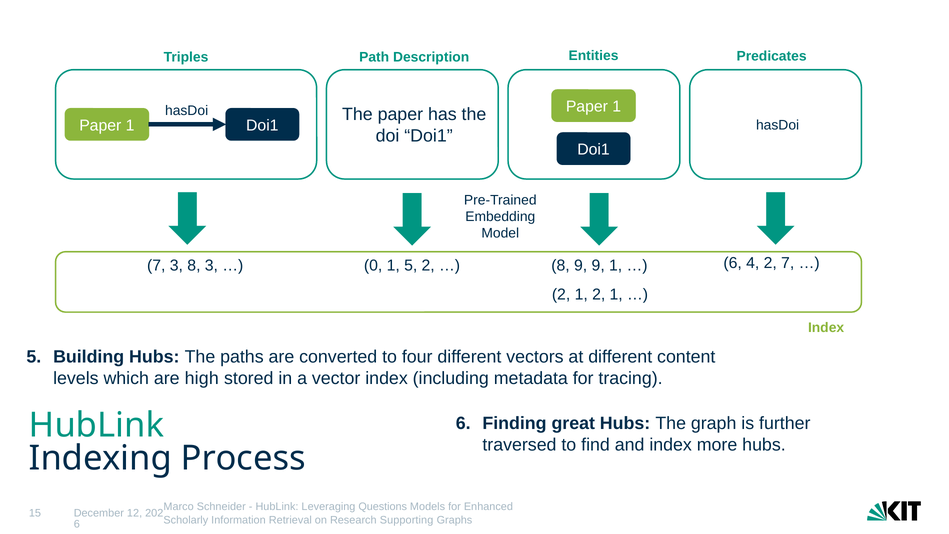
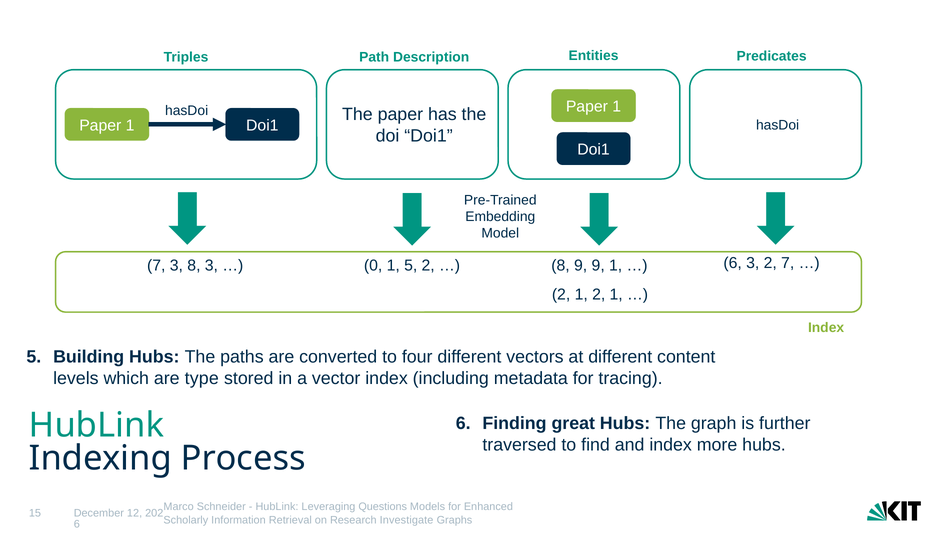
6 4: 4 -> 3
high: high -> type
Supporting: Supporting -> Investigate
